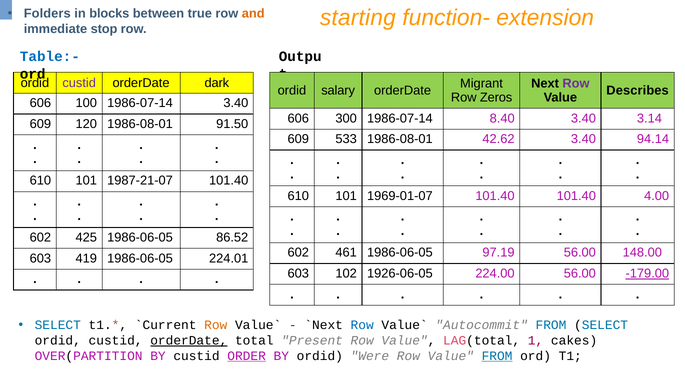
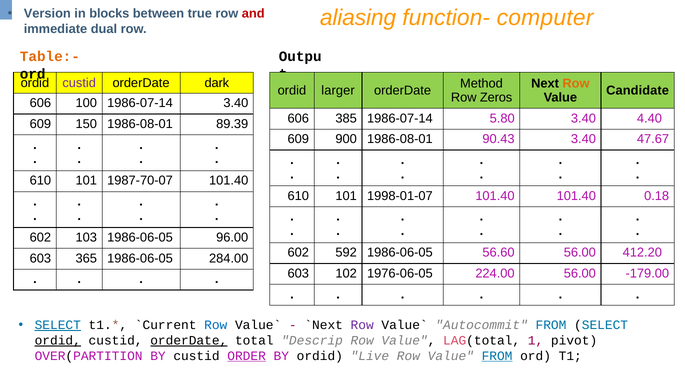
Folders: Folders -> Version
and colour: orange -> red
starting: starting -> aliasing
extension: extension -> computer
stop: stop -> dual
Table:- colour: blue -> orange
Migrant: Migrant -> Method
Row at (576, 83) colour: purple -> orange
salary: salary -> larger
Describes: Describes -> Candidate
300: 300 -> 385
8.40: 8.40 -> 5.80
3.14: 3.14 -> 4.40
120: 120 -> 150
91.50: 91.50 -> 89.39
533: 533 -> 900
42.62: 42.62 -> 90.43
94.14: 94.14 -> 47.67
1987-21-07: 1987-21-07 -> 1987-70-07
1969-01-07: 1969-01-07 -> 1998-01-07
4.00: 4.00 -> 0.18
425: 425 -> 103
86.52: 86.52 -> 96.00
461: 461 -> 592
97.19: 97.19 -> 56.60
148.00: 148.00 -> 412.20
419: 419 -> 365
224.01: 224.01 -> 284.00
1926-06-05: 1926-06-05 -> 1976-06-05
-179.00 underline: present -> none
SELECT at (58, 325) underline: none -> present
Row at (216, 325) colour: orange -> blue
Row at (362, 325) colour: blue -> purple
ordid at (58, 341) underline: none -> present
Present: Present -> Descrip
cakes: cakes -> pivot
Were: Were -> Live
